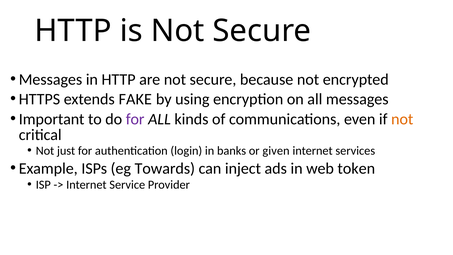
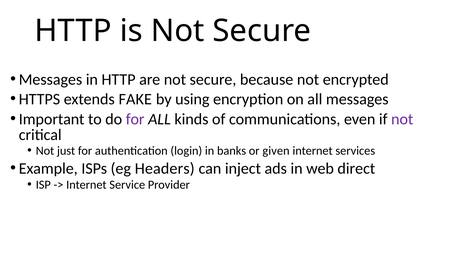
not at (402, 119) colour: orange -> purple
Towards: Towards -> Headers
token: token -> direct
